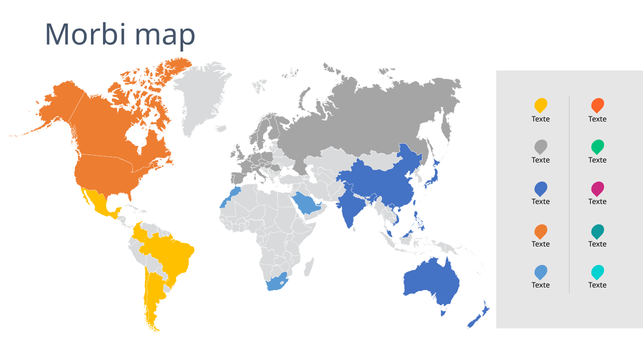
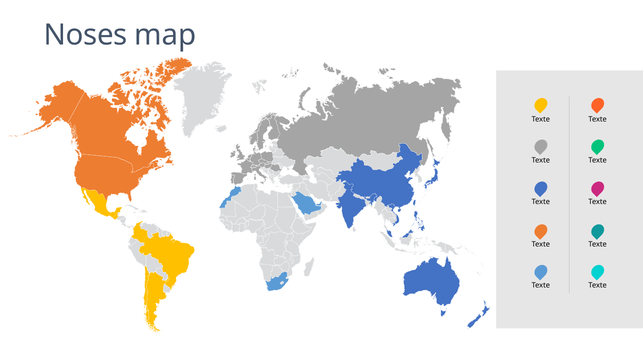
Morbi: Morbi -> Noses
